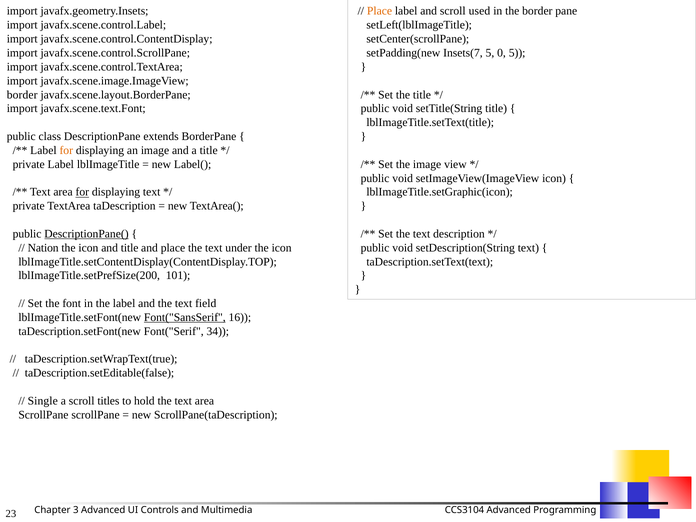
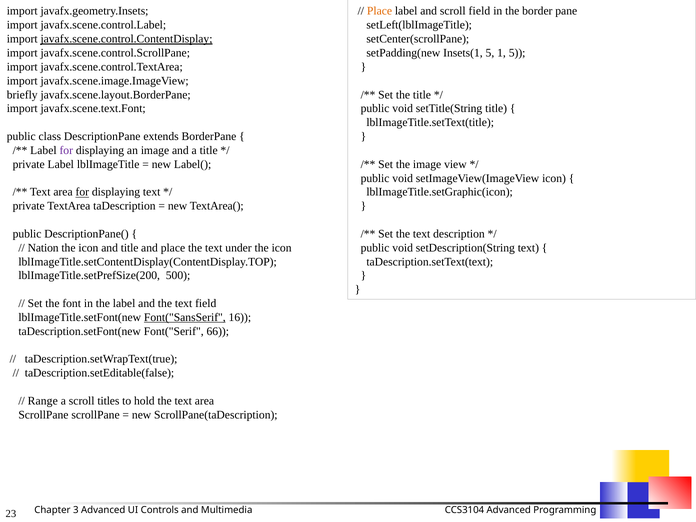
scroll used: used -> field
javafx.scene.control.ContentDisplay underline: none -> present
Insets(7: Insets(7 -> Insets(1
0: 0 -> 1
border at (22, 95): border -> briefly
for at (66, 150) colour: orange -> purple
DescriptionPane( underline: present -> none
101: 101 -> 500
34: 34 -> 66
Single: Single -> Range
